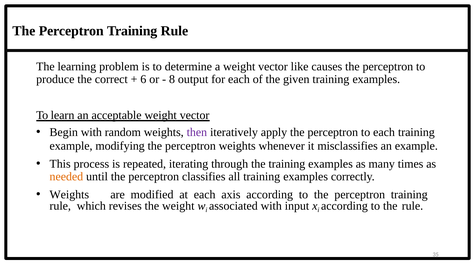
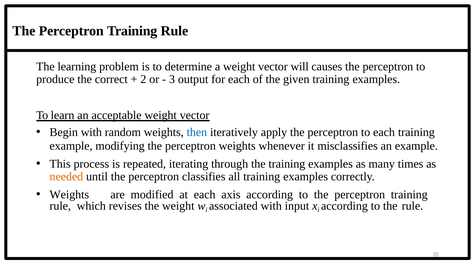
like: like -> will
6: 6 -> 2
8: 8 -> 3
then colour: purple -> blue
